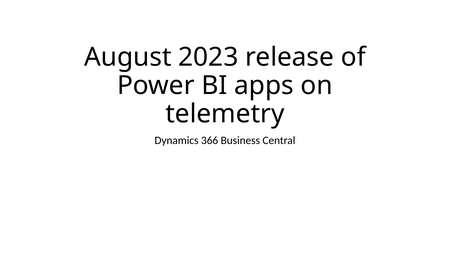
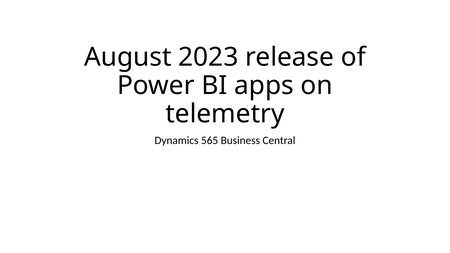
366: 366 -> 565
